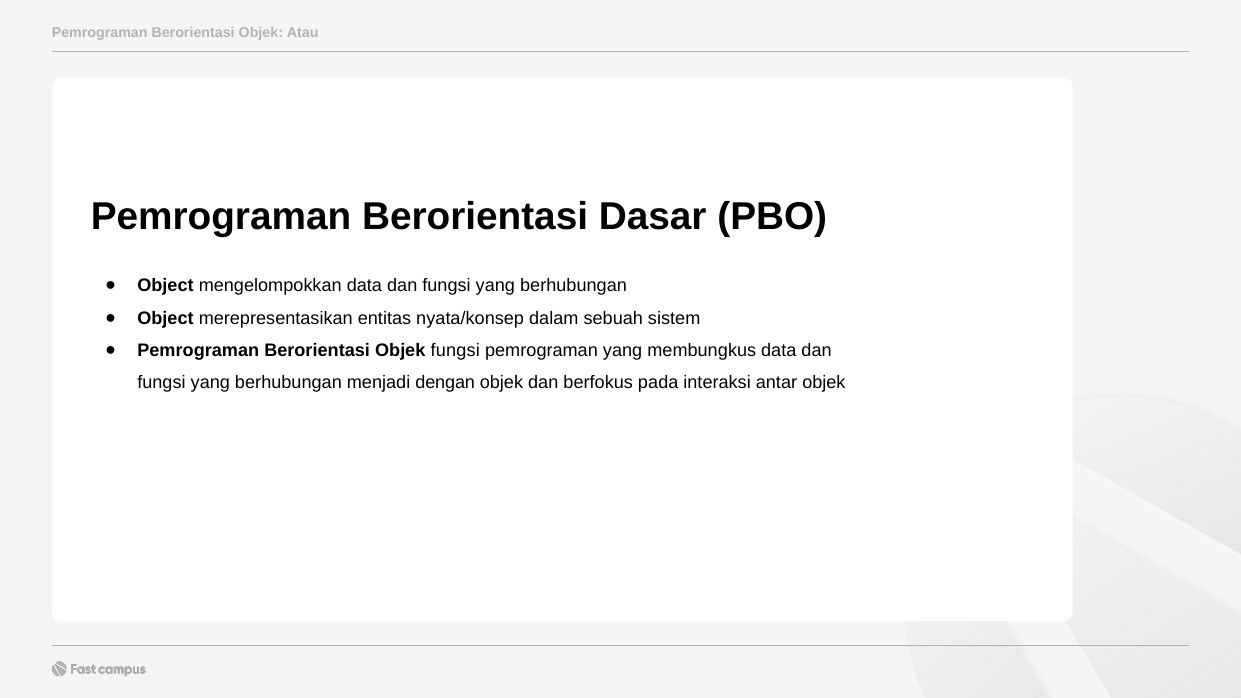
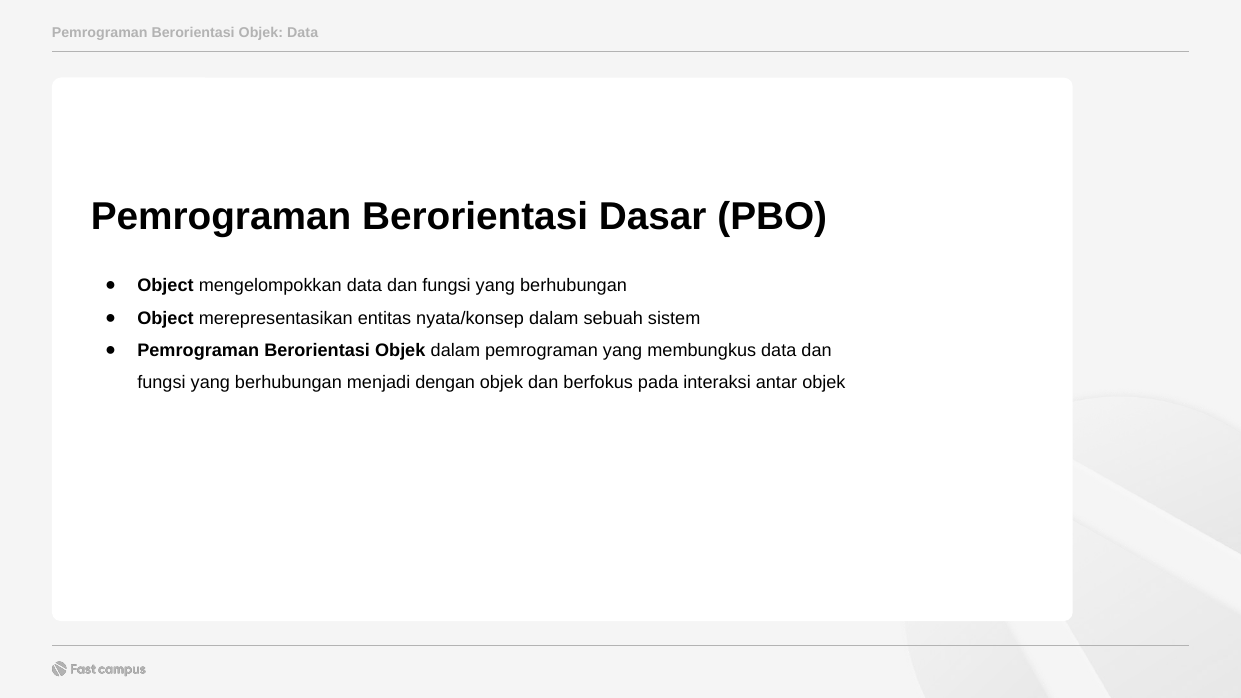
Objek Atau: Atau -> Data
Objek fungsi: fungsi -> dalam
